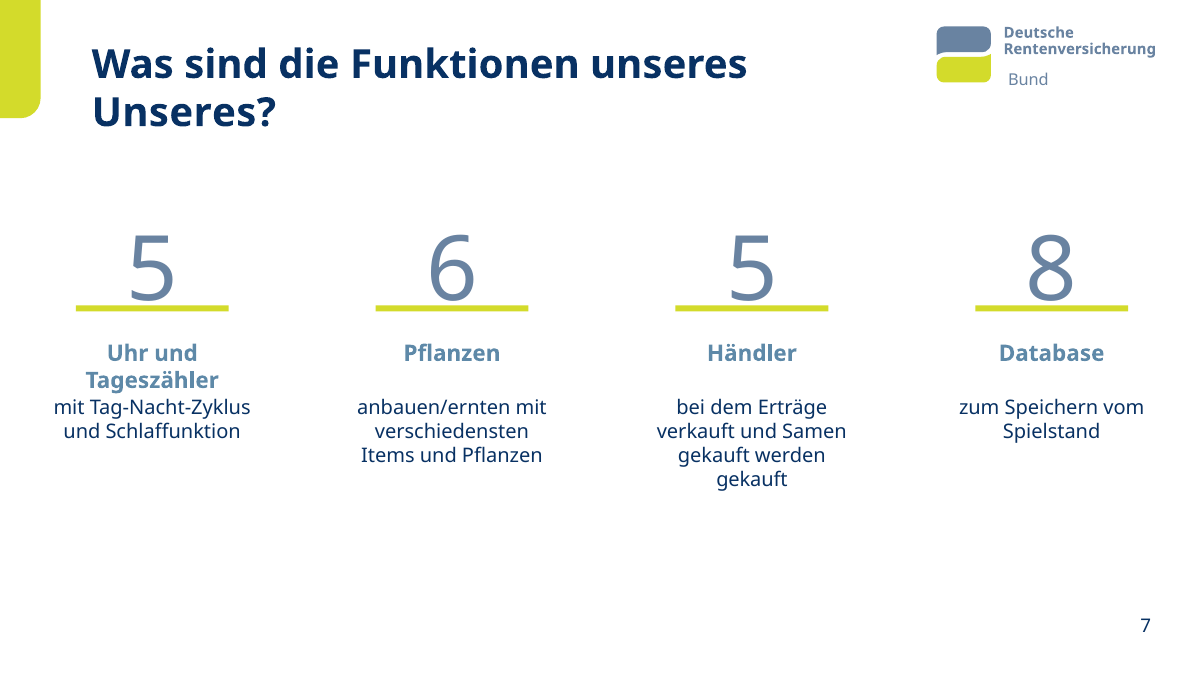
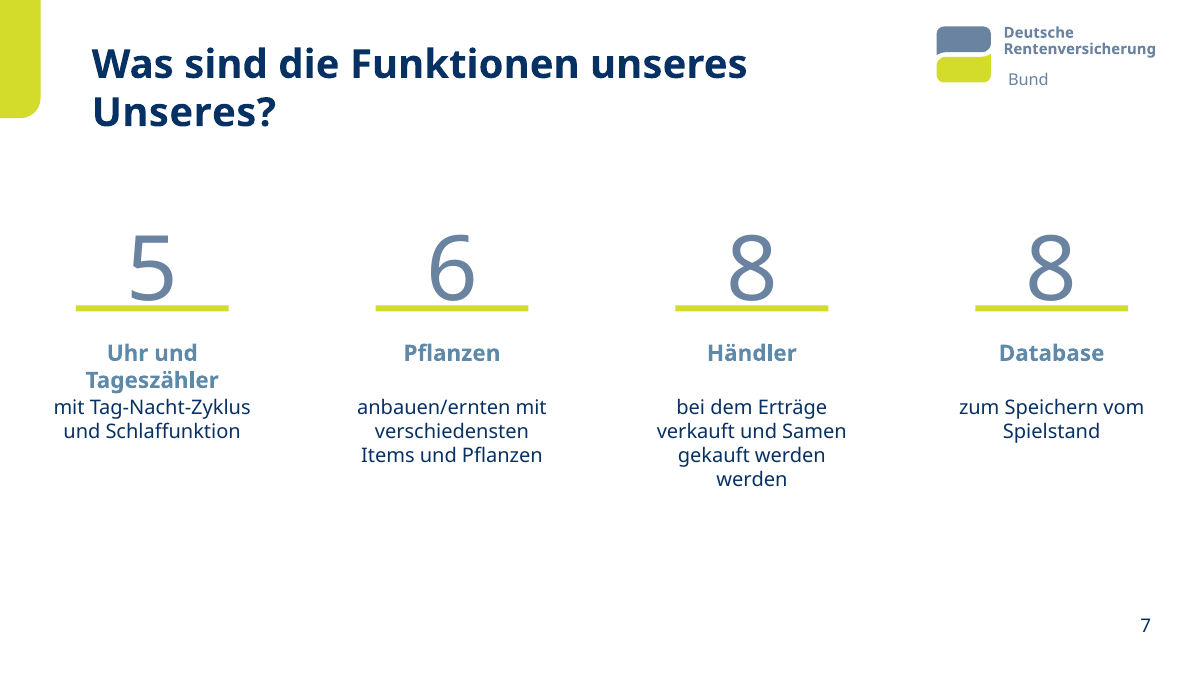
6 5: 5 -> 8
gekauft at (752, 480): gekauft -> werden
